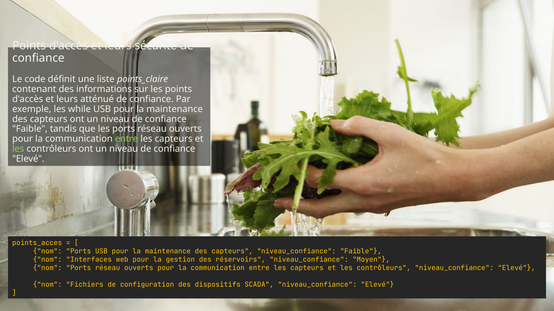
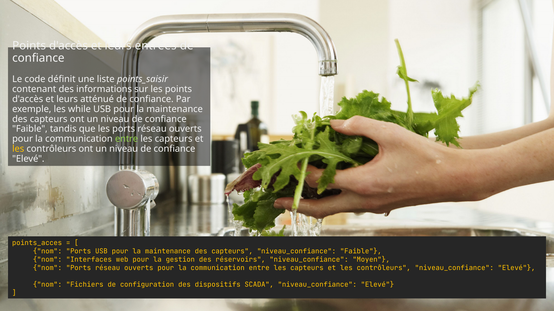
sécurité: sécurité -> entrées
points_claire: points_claire -> points_saisir
les at (18, 149) colour: light green -> yellow
